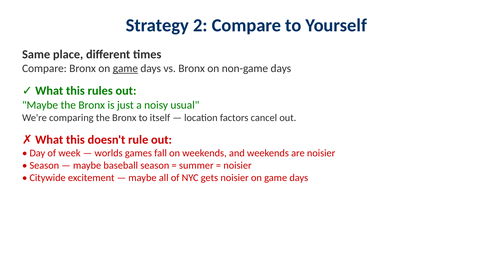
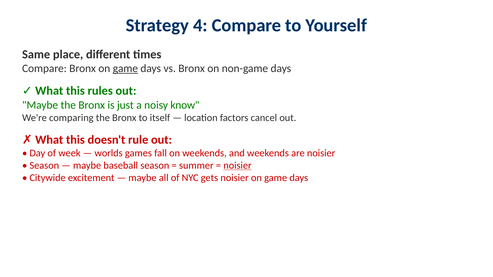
2: 2 -> 4
usual: usual -> know
noisier at (237, 166) underline: none -> present
